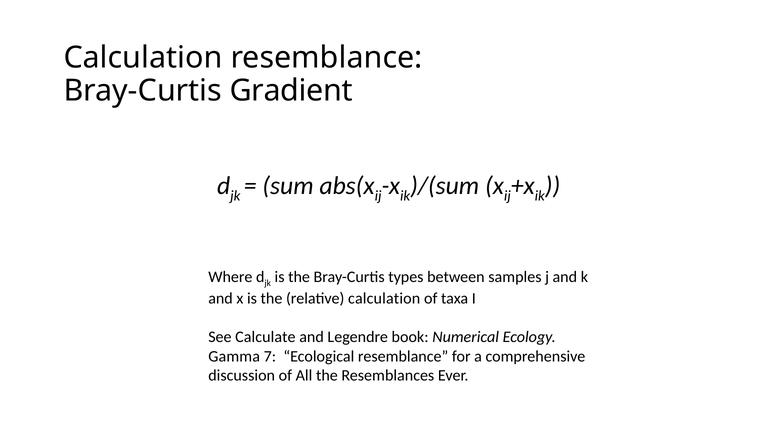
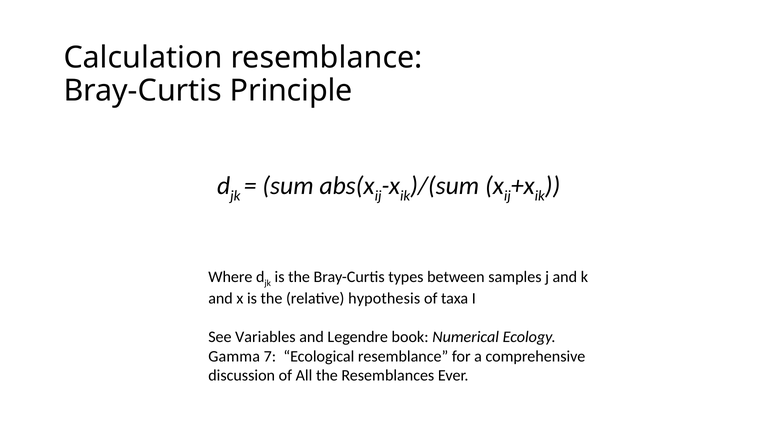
Gradient: Gradient -> Principle
relative calculation: calculation -> hypothesis
Calculate: Calculate -> Variables
